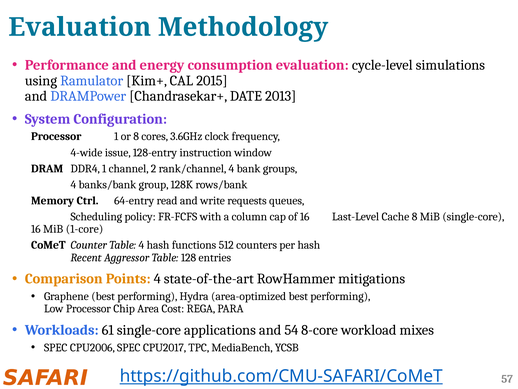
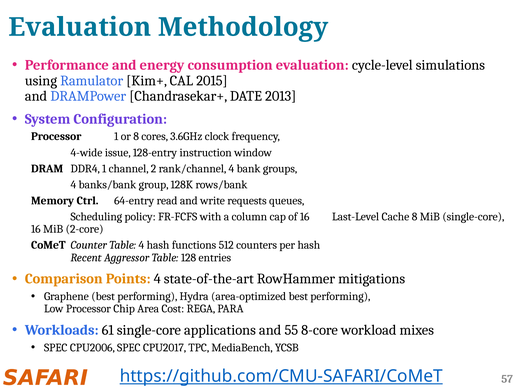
1-core: 1-core -> 2-core
54: 54 -> 55
